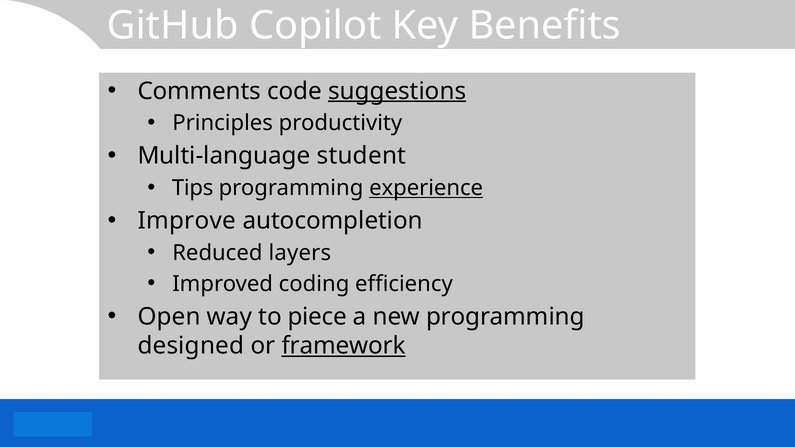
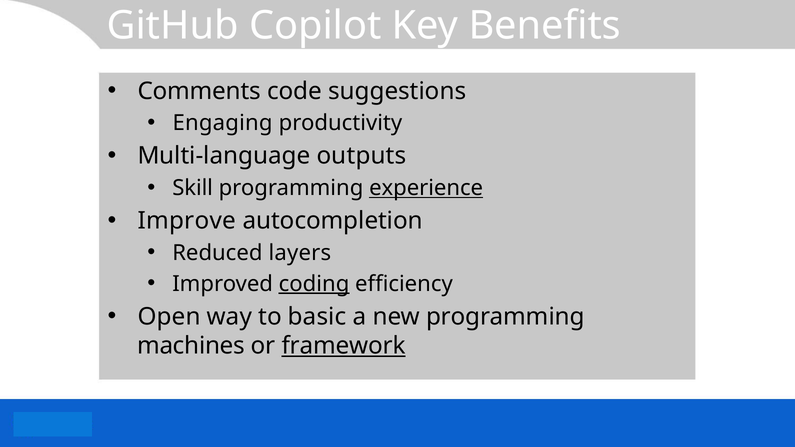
suggestions underline: present -> none
Principles: Principles -> Engaging
student: student -> outputs
Tips: Tips -> Skill
coding underline: none -> present
piece: piece -> basic
designed: designed -> machines
